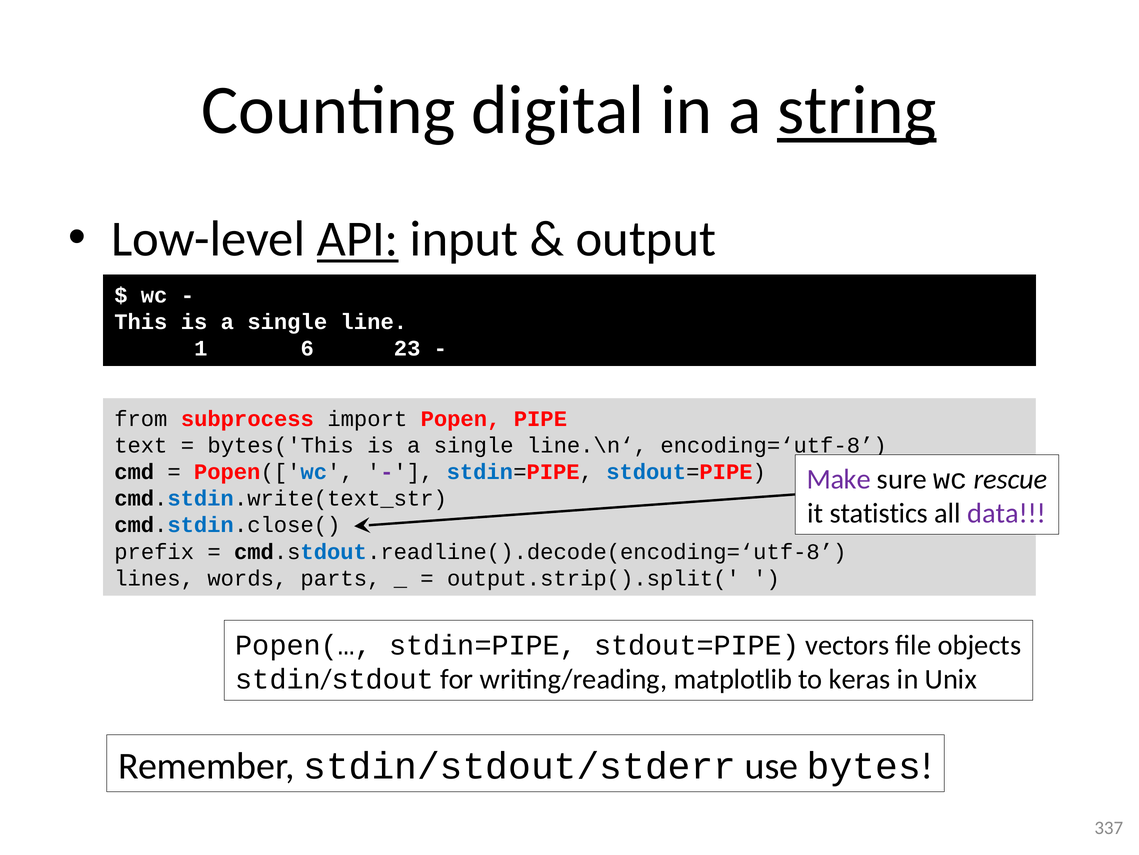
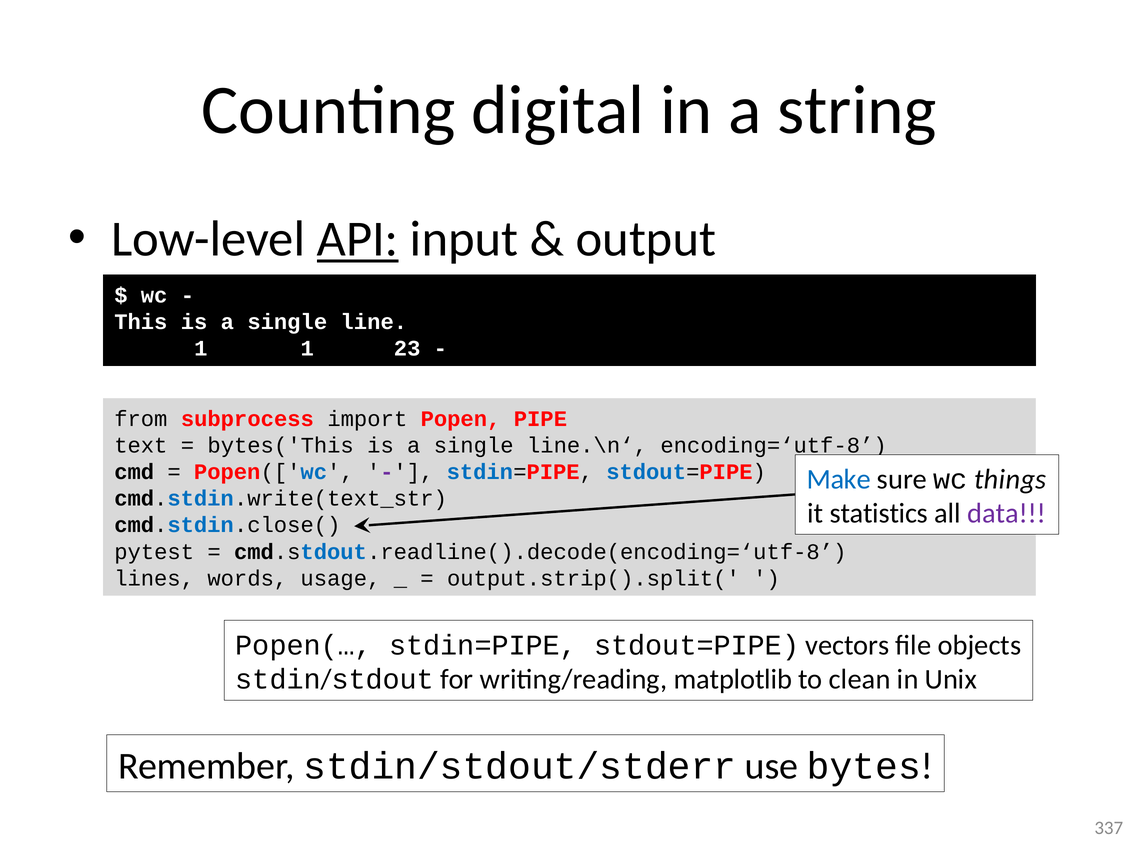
string underline: present -> none
1 6: 6 -> 1
Make colour: purple -> blue
rescue: rescue -> things
prefix: prefix -> pytest
parts: parts -> usage
keras: keras -> clean
